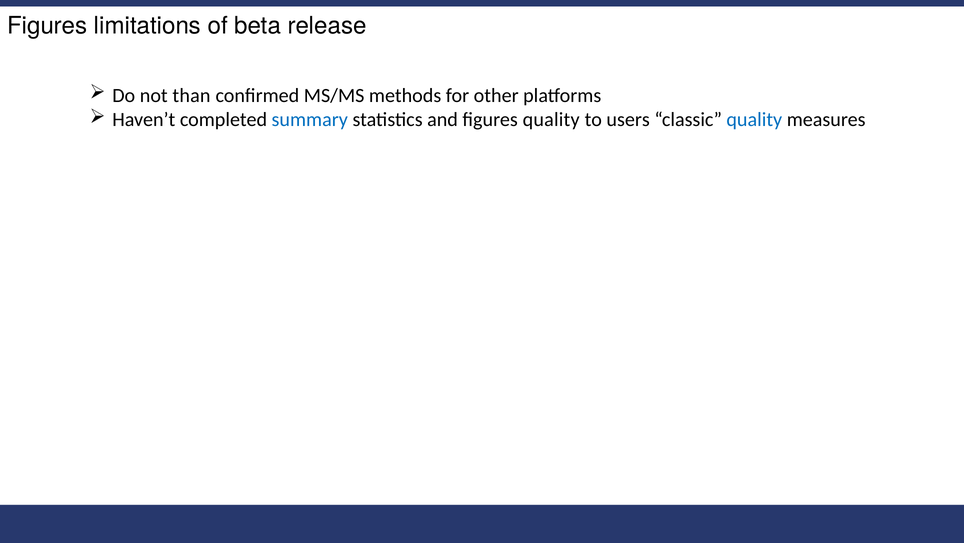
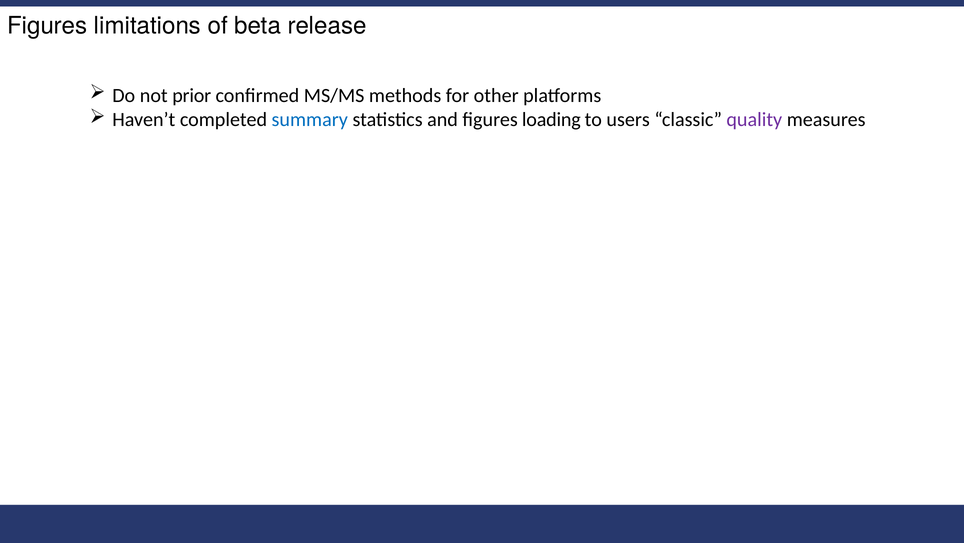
than: than -> prior
figures quality: quality -> loading
quality at (754, 119) colour: blue -> purple
